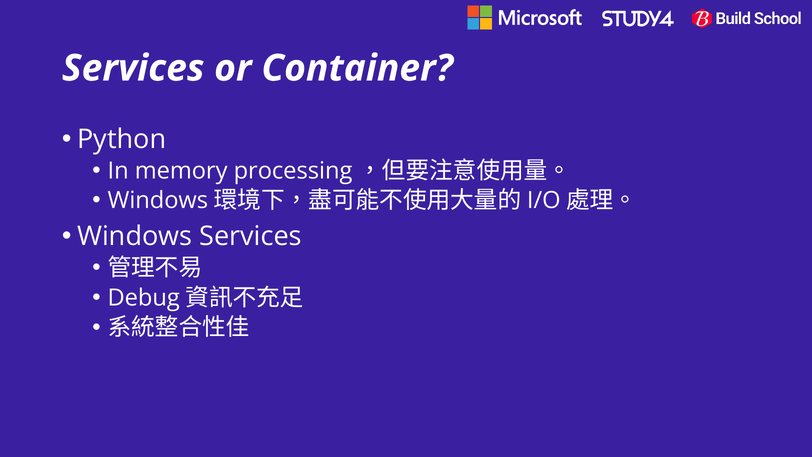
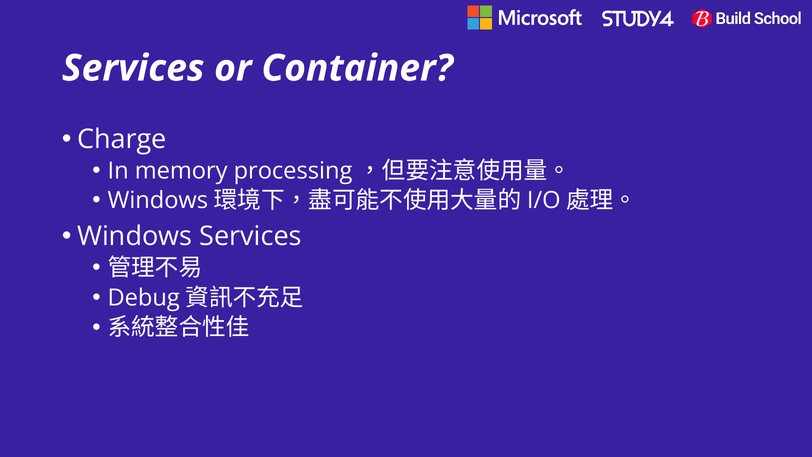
Python: Python -> Charge
